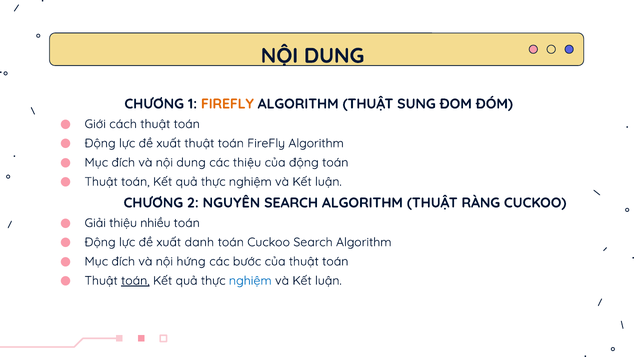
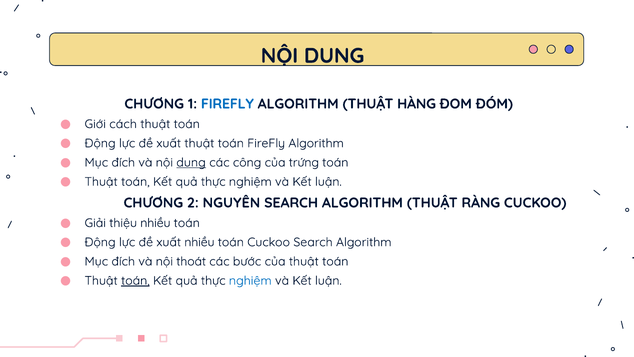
FIREFLY at (227, 104) colour: orange -> blue
SUNG: SUNG -> HÀNG
dung at (191, 162) underline: none -> present
các thiệu: thiệu -> công
của động: động -> trứng
xuất danh: danh -> nhiều
hứng: hứng -> thoát
